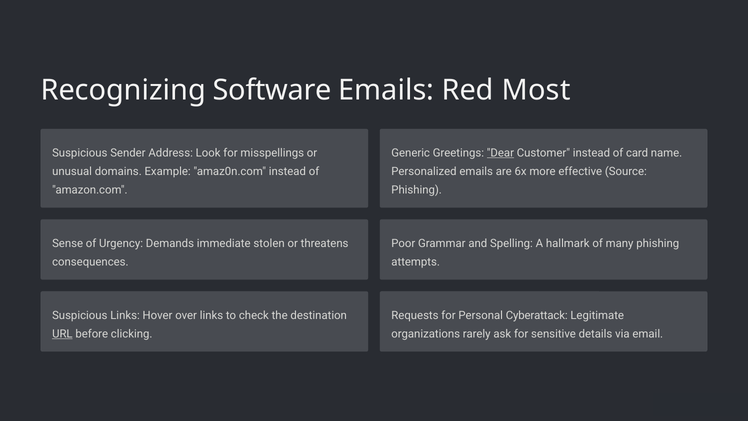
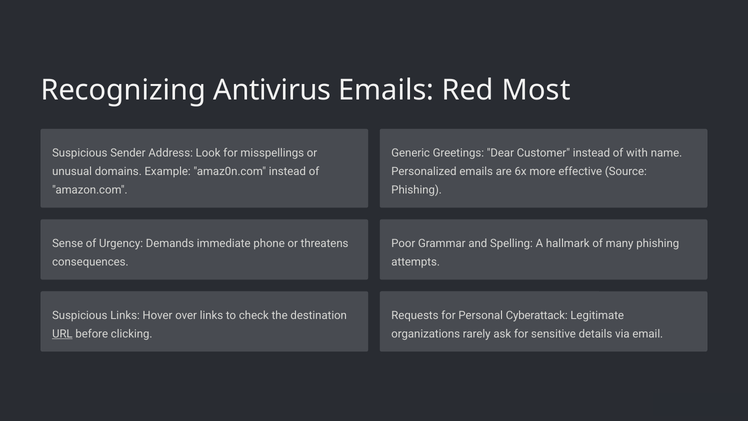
Software: Software -> Antivirus
Dear underline: present -> none
card: card -> with
stolen: stolen -> phone
